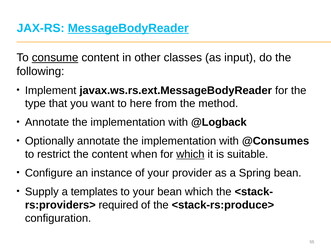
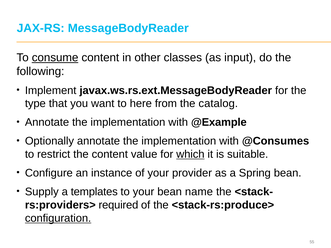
MessageBodyReader underline: present -> none
method: method -> catalog
@Logback: @Logback -> @Example
when: when -> value
bean which: which -> name
configuration underline: none -> present
